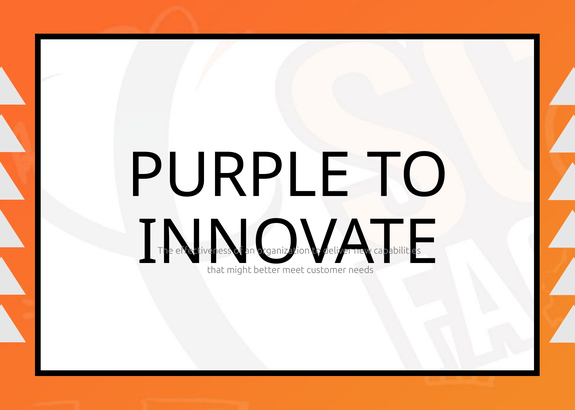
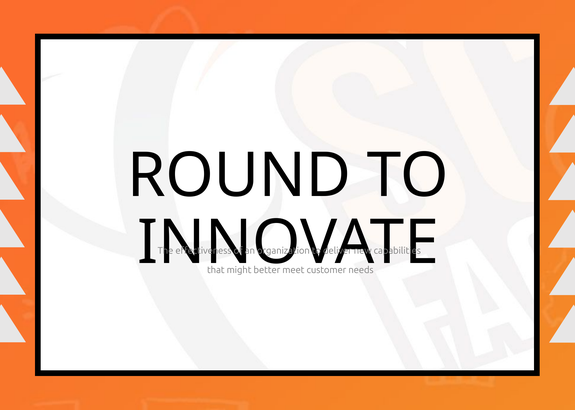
PURPLE: PURPLE -> ROUND
